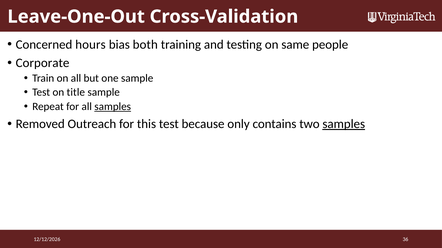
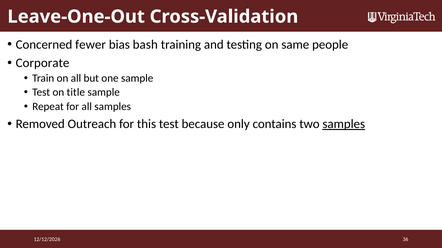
hours: hours -> fewer
both: both -> bash
samples at (113, 107) underline: present -> none
